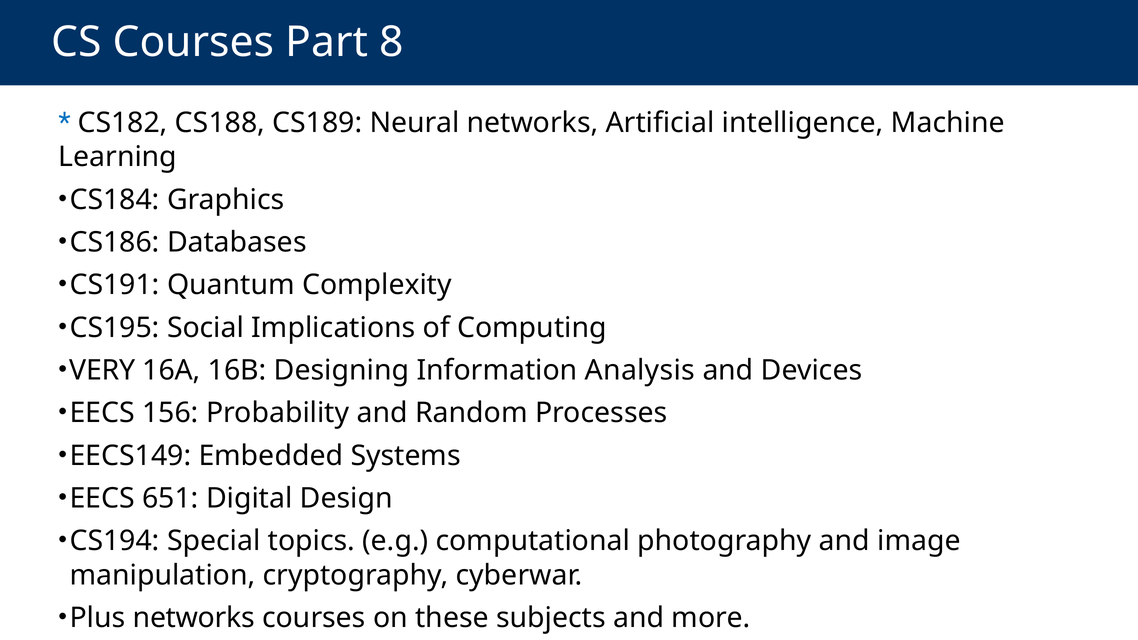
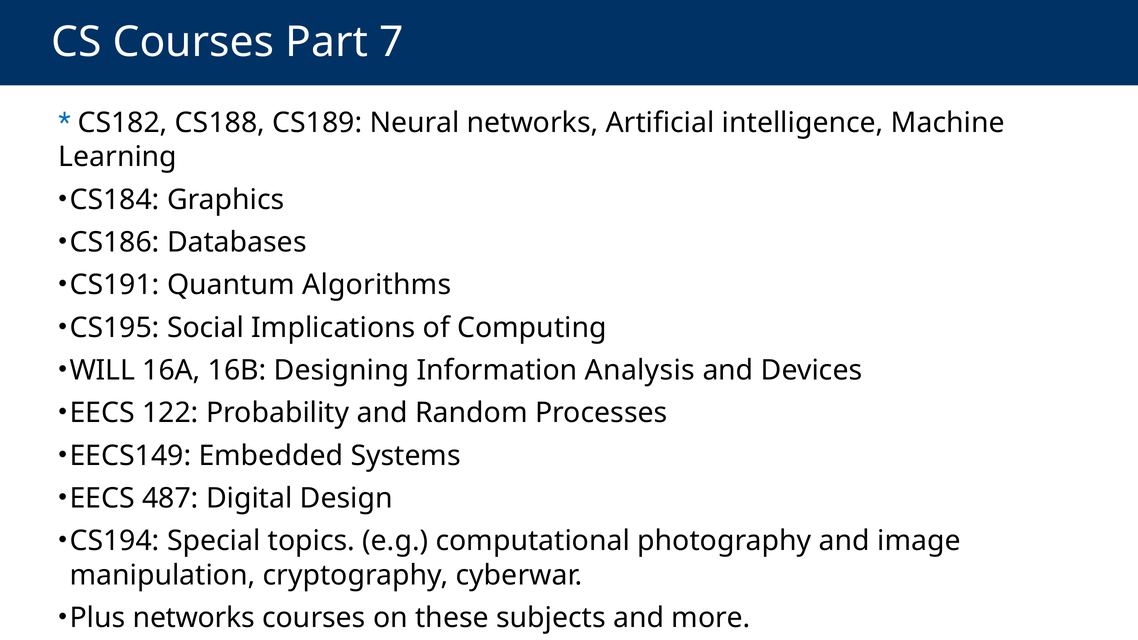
8: 8 -> 7
Complexity: Complexity -> Algorithms
VERY: VERY -> WILL
156: 156 -> 122
651: 651 -> 487
